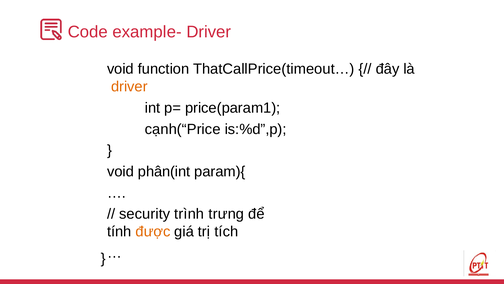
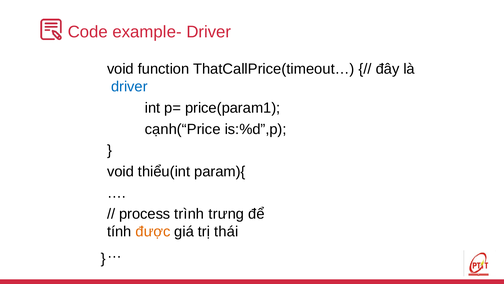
driver at (129, 87) colour: orange -> blue
phân(int: phân(int -> thiểu(int
security: security -> process
tích: tích -> thái
